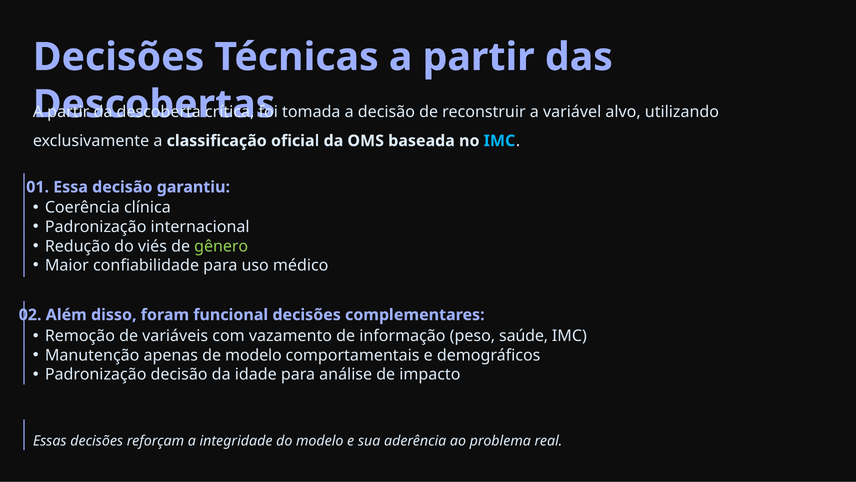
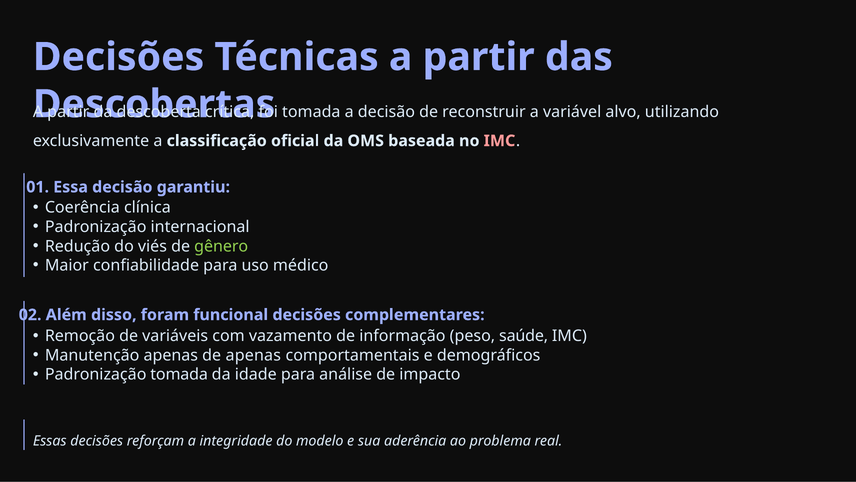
IMC at (499, 141) colour: light blue -> pink
de modelo: modelo -> apenas
Padronização decisão: decisão -> tomada
